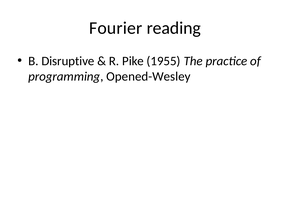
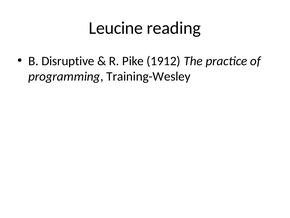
Fourier: Fourier -> Leucine
1955: 1955 -> 1912
Opened-Wesley: Opened-Wesley -> Training-Wesley
